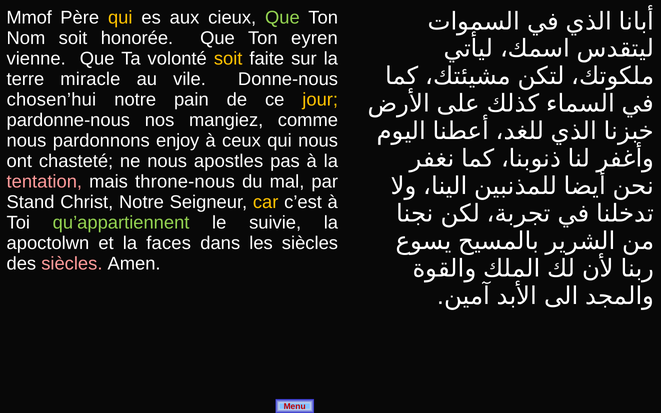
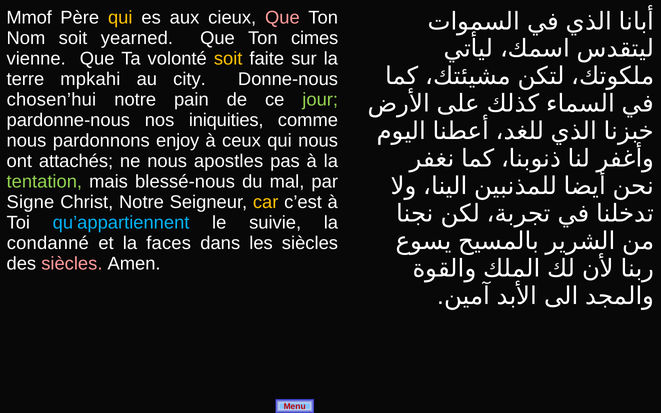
Que at (282, 18) colour: light green -> pink
honorée: honorée -> yearned
eyren: eyren -> cimes
miracle: miracle -> mpkahi
vile: vile -> city
jour colour: yellow -> light green
mangiez: mangiez -> iniquities
chasteté: chasteté -> attachés
tentation colour: pink -> light green
throne-nous: throne-nous -> blessé-nous
Stand: Stand -> Signe
qu’appartiennent colour: light green -> light blue
apoctolwn: apoctolwn -> condanné
